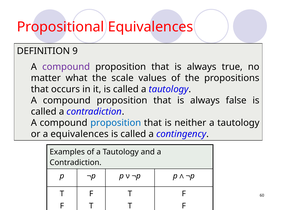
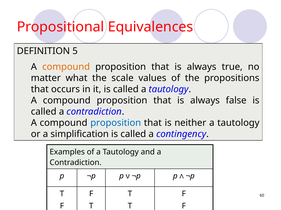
9: 9 -> 5
compound at (66, 67) colour: purple -> orange
a equivalences: equivalences -> simplification
